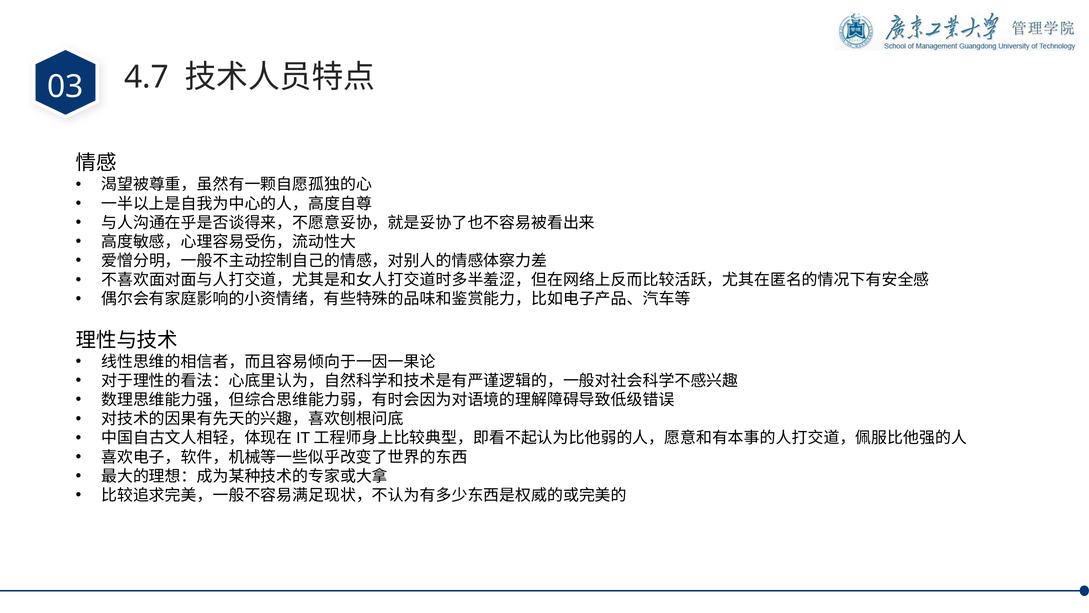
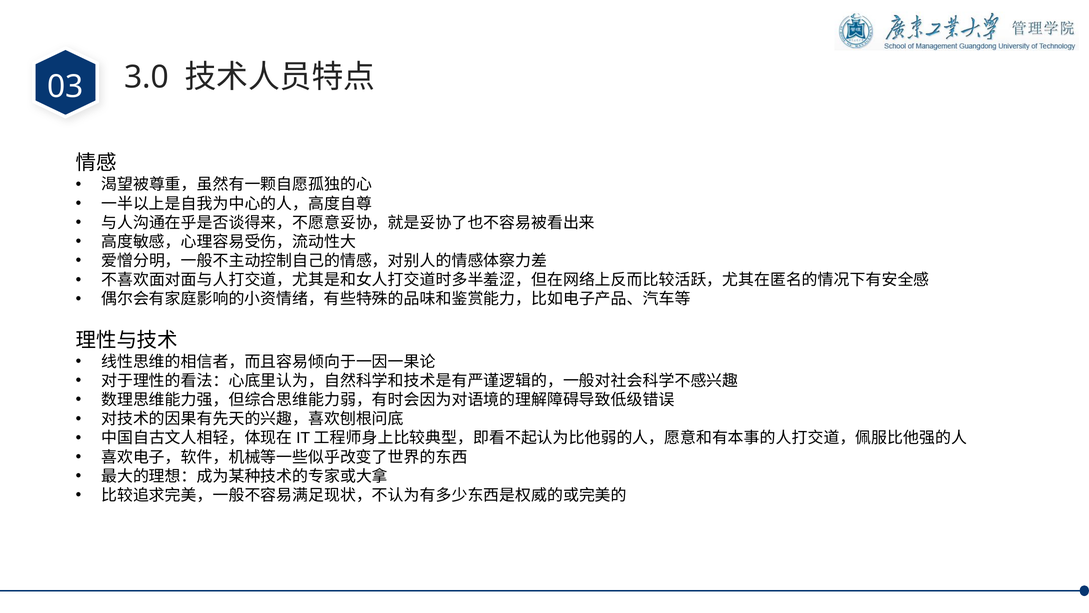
4.7: 4.7 -> 3.0
